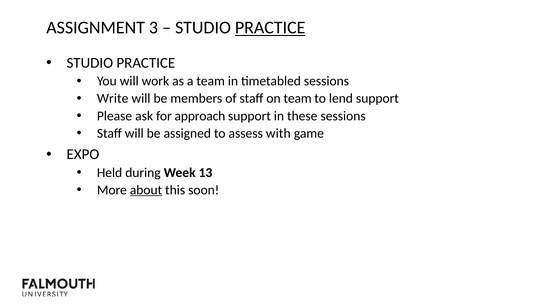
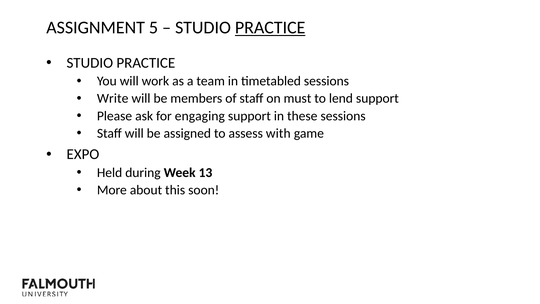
3: 3 -> 5
on team: team -> must
approach: approach -> engaging
about underline: present -> none
